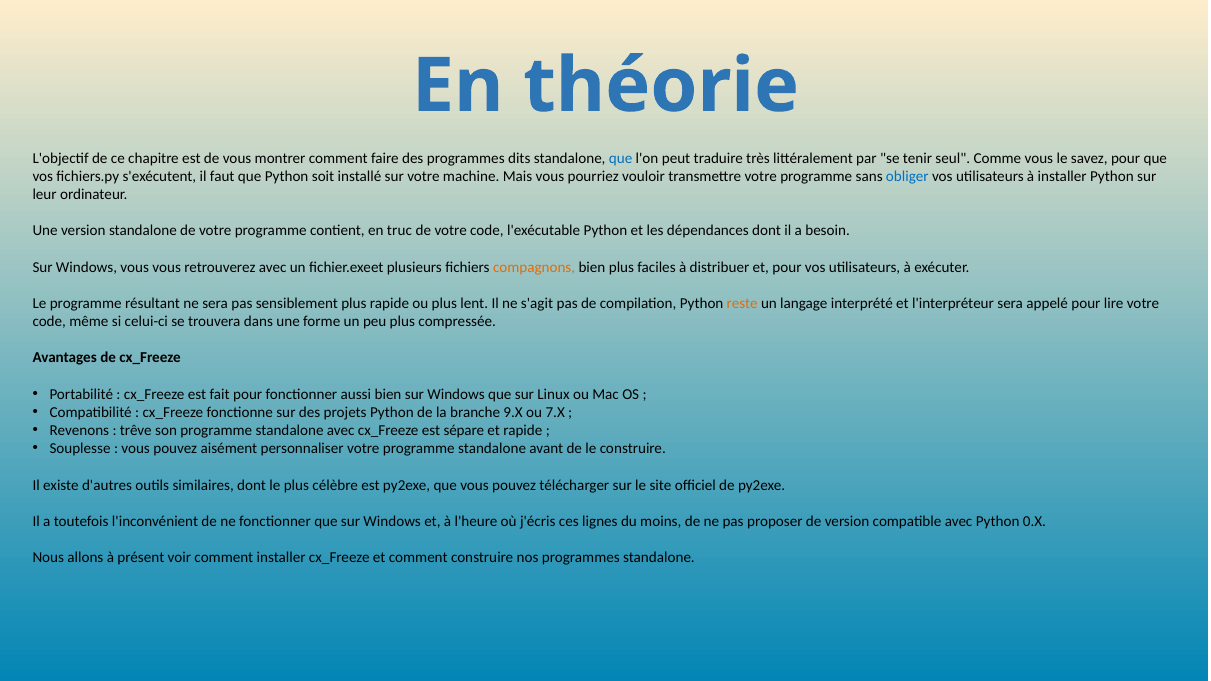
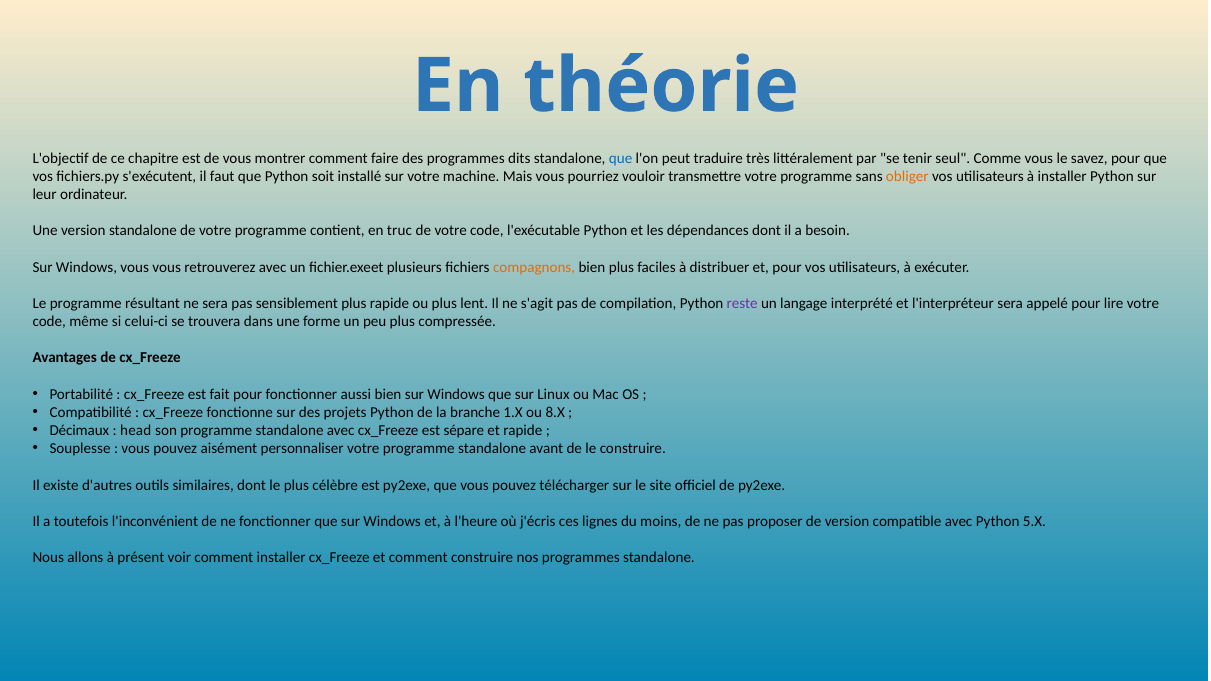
obliger colour: blue -> orange
reste colour: orange -> purple
9.X: 9.X -> 1.X
7.X: 7.X -> 8.X
Revenons: Revenons -> Décimaux
trêve: trêve -> head
0.X: 0.X -> 5.X
